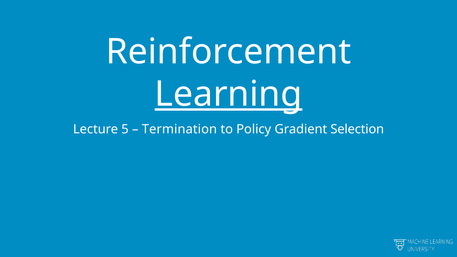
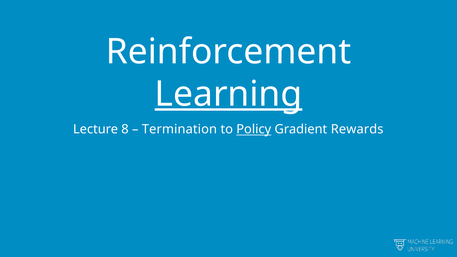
5: 5 -> 8
Policy underline: none -> present
Selection: Selection -> Rewards
